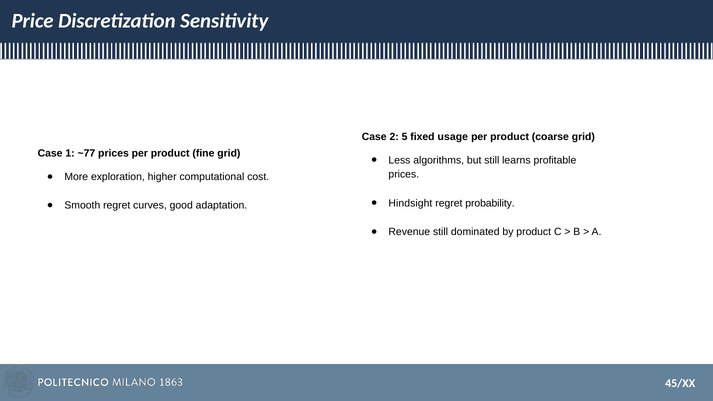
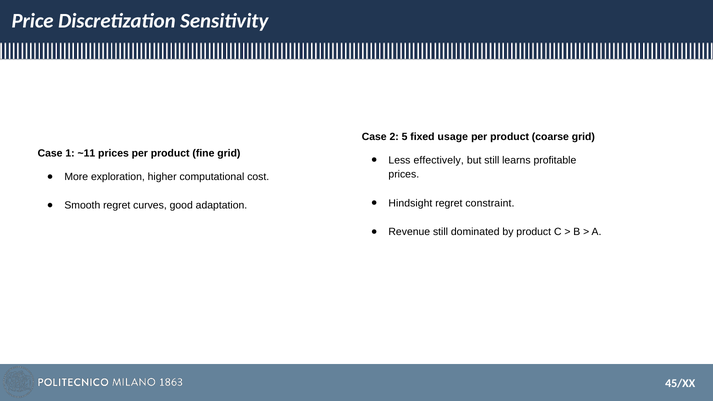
~77: ~77 -> ~11
algorithms: algorithms -> effectively
probability: probability -> constraint
